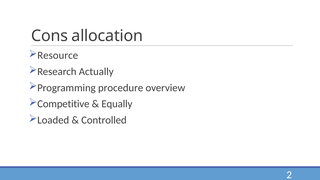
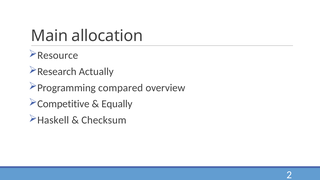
Cons: Cons -> Main
procedure: procedure -> compared
Loaded: Loaded -> Haskell
Controlled: Controlled -> Checksum
